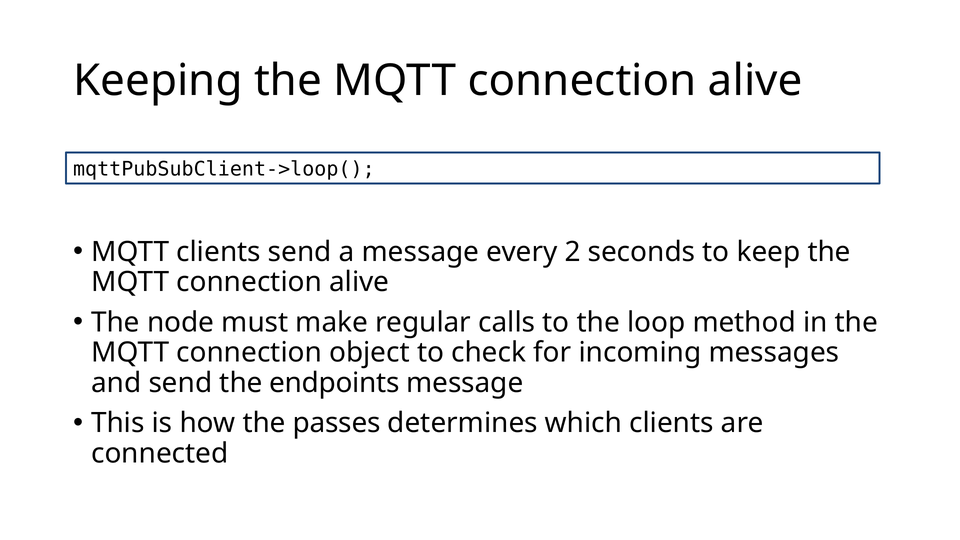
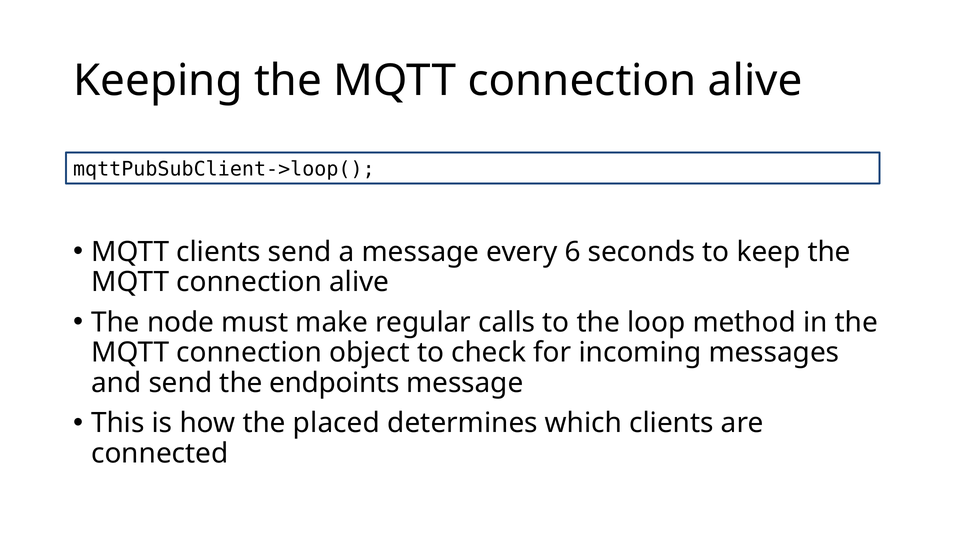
2: 2 -> 6
passes: passes -> placed
